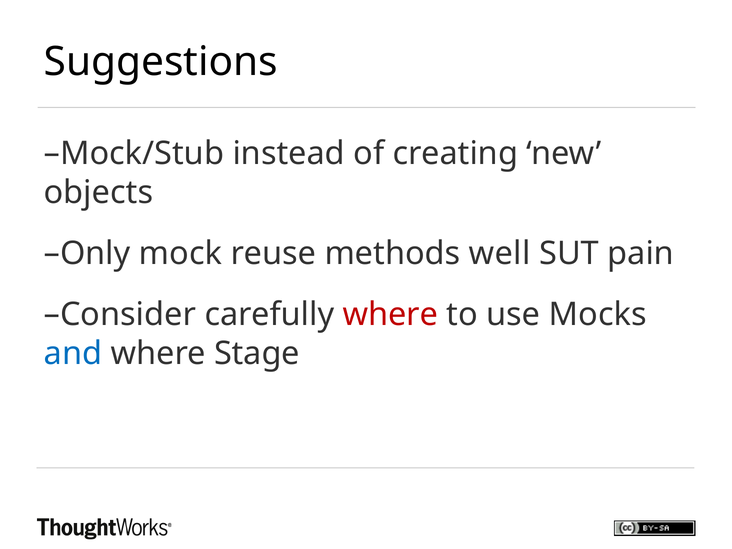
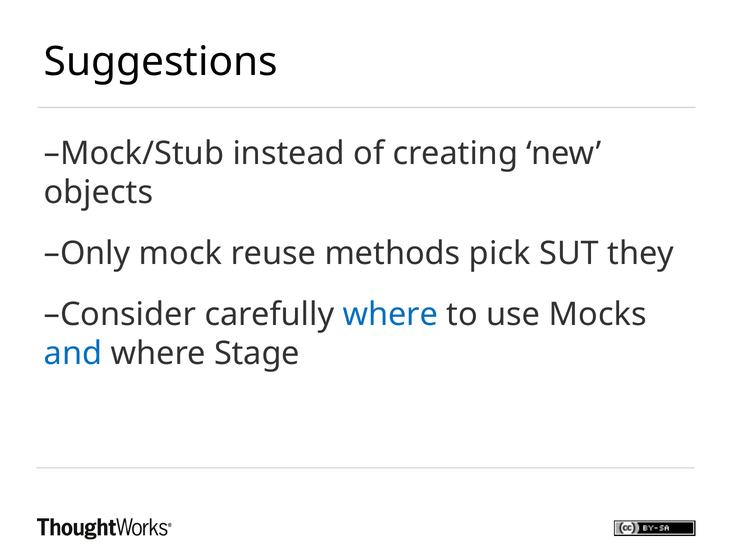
well: well -> pick
pain: pain -> they
where at (390, 315) colour: red -> blue
